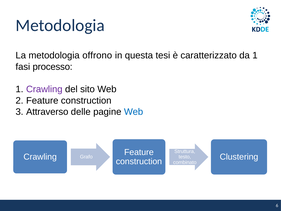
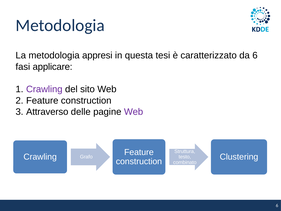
offrono: offrono -> appresi
da 1: 1 -> 6
processo: processo -> applicare
Web at (134, 112) colour: blue -> purple
